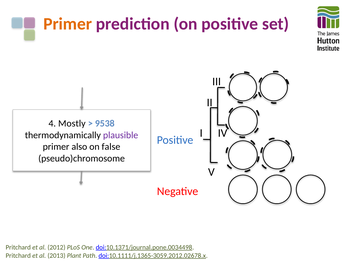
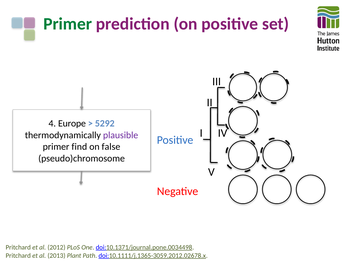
Primer at (68, 24) colour: orange -> green
Mostly: Mostly -> Europe
9538: 9538 -> 5292
also: also -> find
